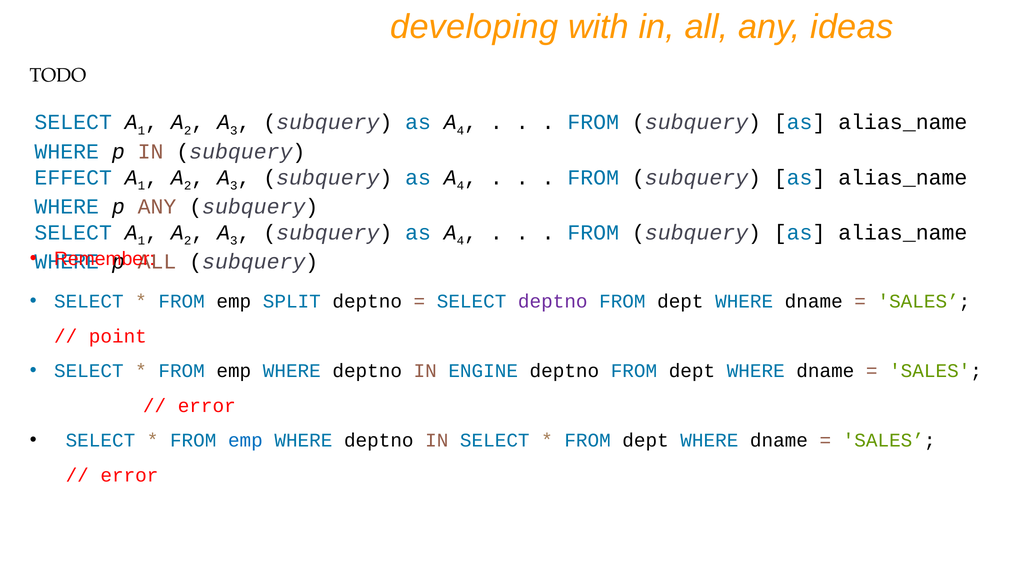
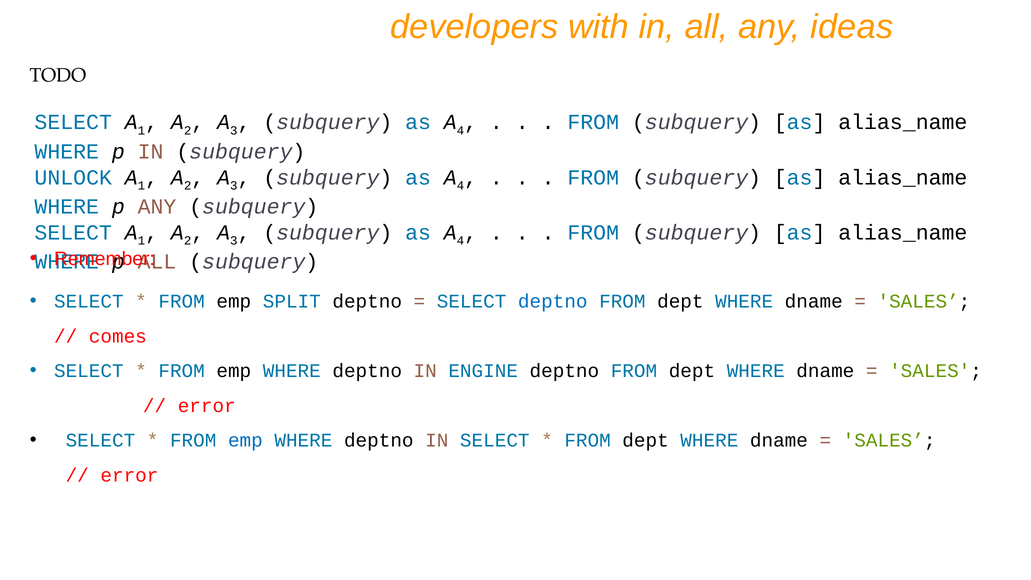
developing: developing -> developers
EFFECT: EFFECT -> UNLOCK
deptno at (553, 301) colour: purple -> blue
point: point -> comes
